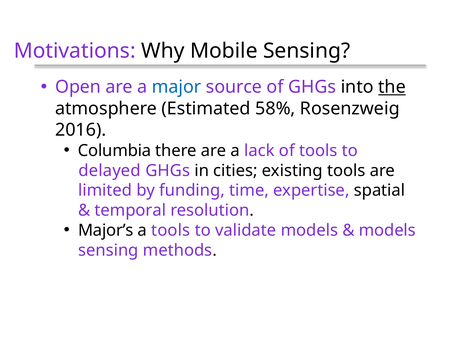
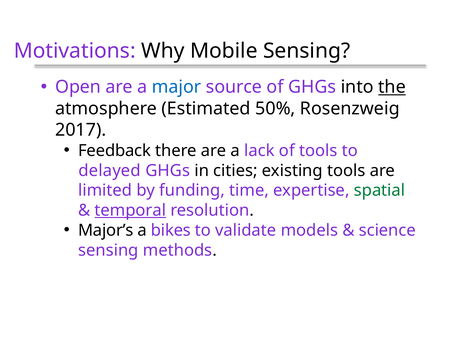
58%: 58% -> 50%
2016: 2016 -> 2017
Columbia: Columbia -> Feedback
spatial colour: black -> green
temporal underline: none -> present
a tools: tools -> bikes
models at (387, 230): models -> science
